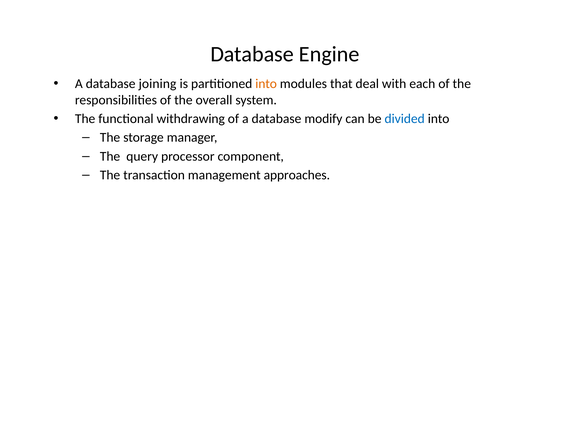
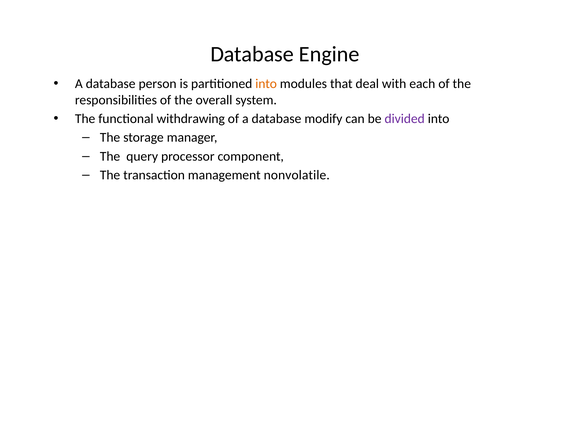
joining: joining -> person
divided colour: blue -> purple
approaches: approaches -> nonvolatile
